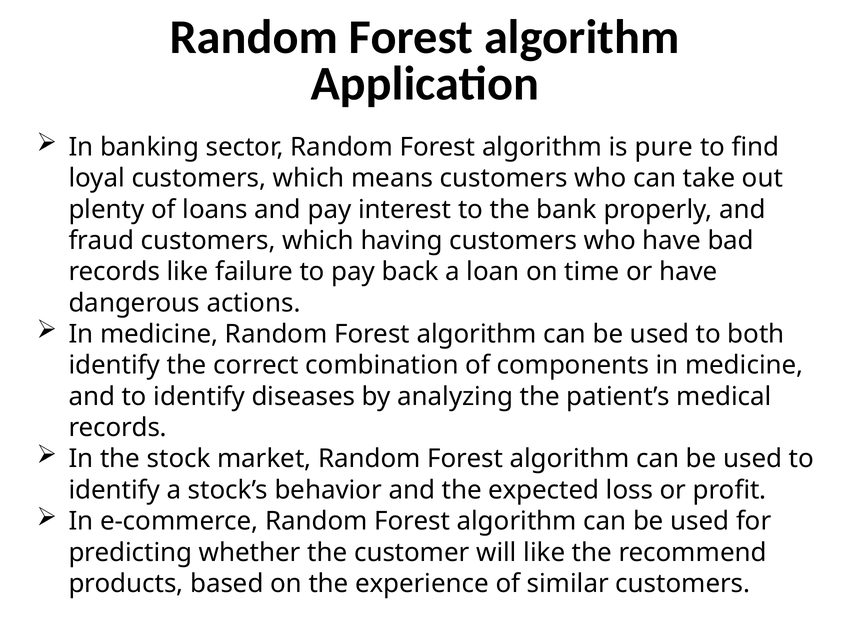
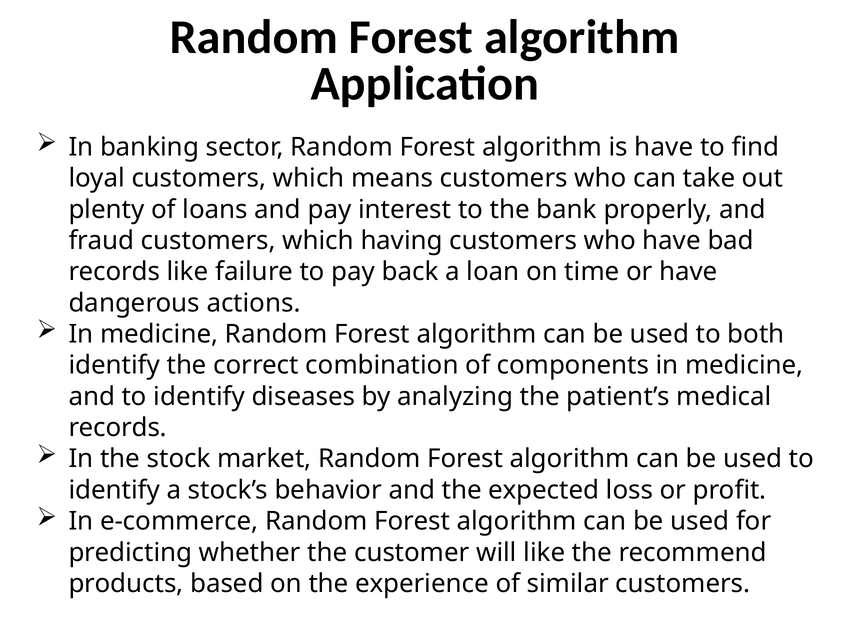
is pure: pure -> have
